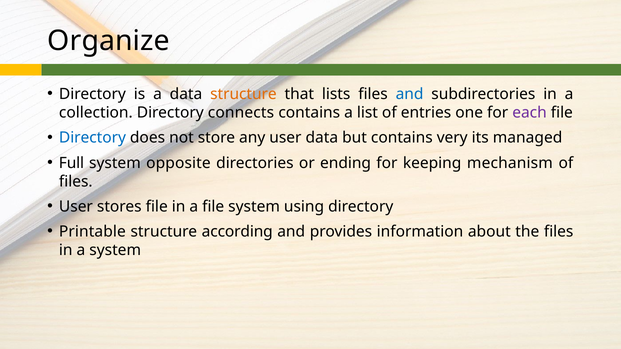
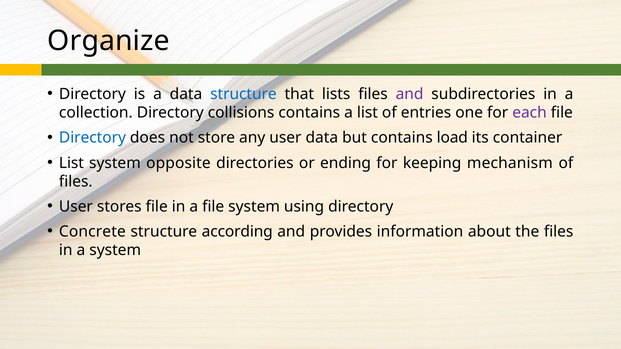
structure at (243, 94) colour: orange -> blue
and at (410, 94) colour: blue -> purple
connects: connects -> collisions
very: very -> load
managed: managed -> container
Full at (71, 163): Full -> List
Printable: Printable -> Concrete
